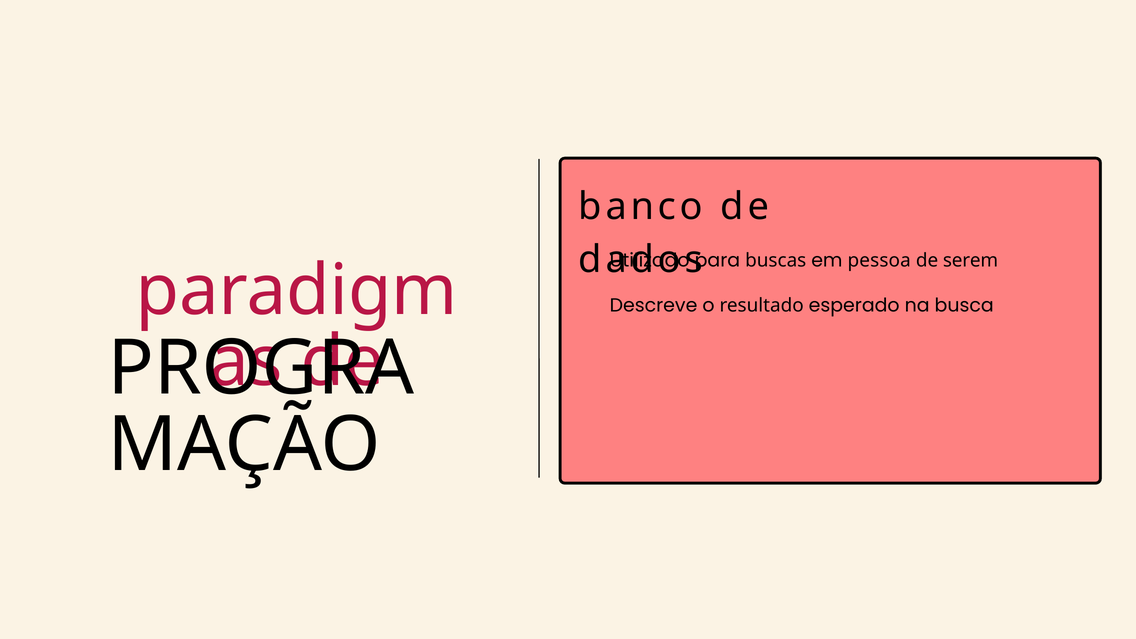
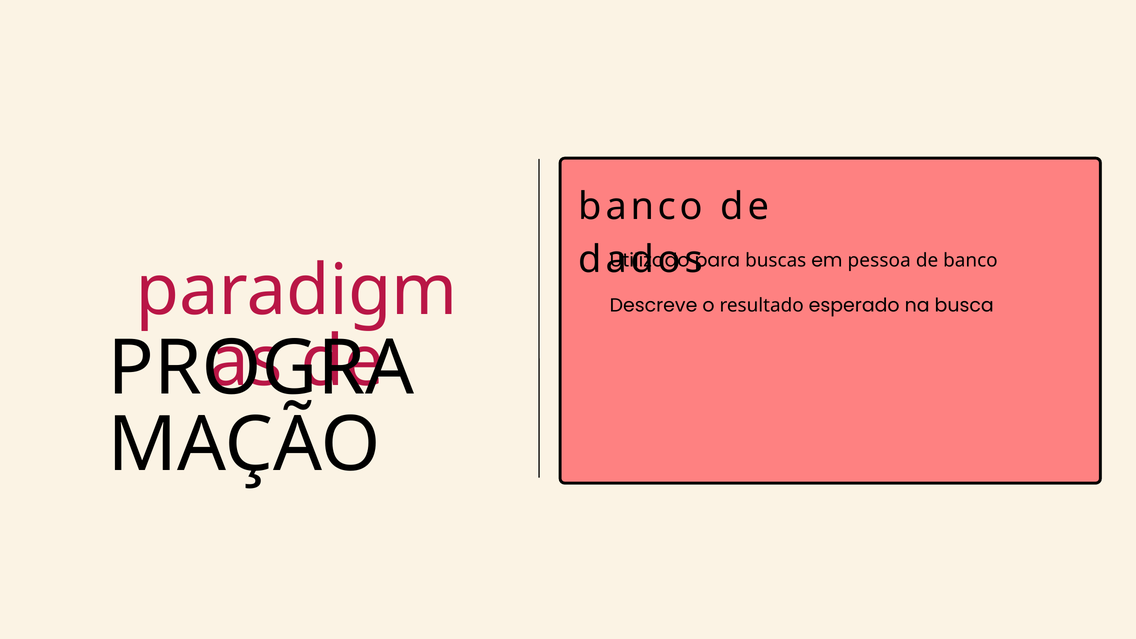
de serem: serem -> banco
